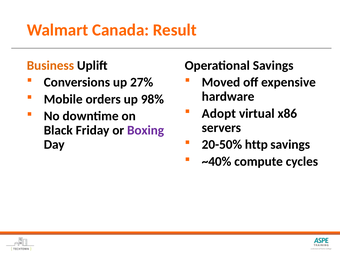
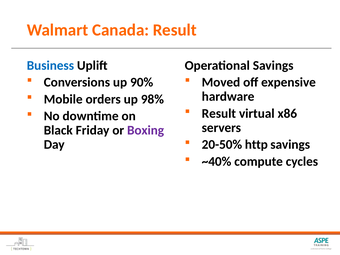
Business colour: orange -> blue
27%: 27% -> 90%
Adopt at (219, 113): Adopt -> Result
